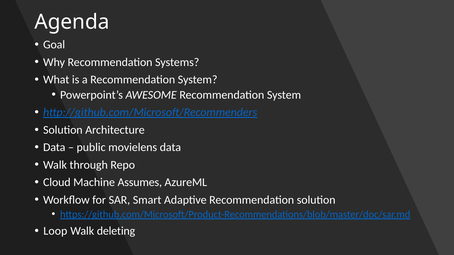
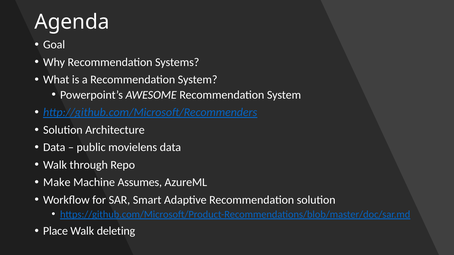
Cloud: Cloud -> Make
Loop: Loop -> Place
